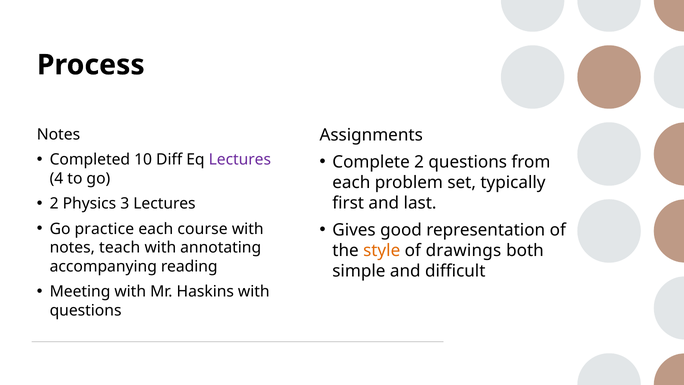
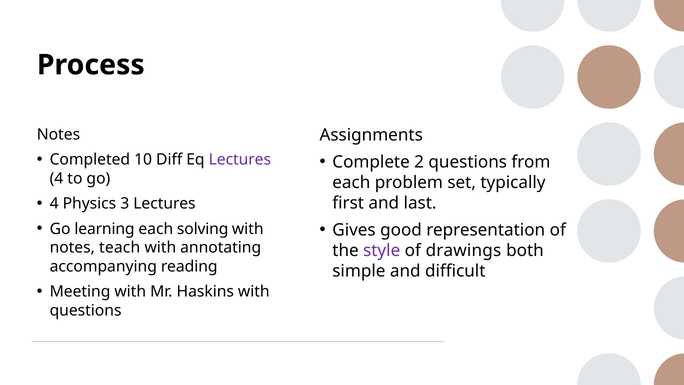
2 at (54, 204): 2 -> 4
practice: practice -> learning
course: course -> solving
style colour: orange -> purple
